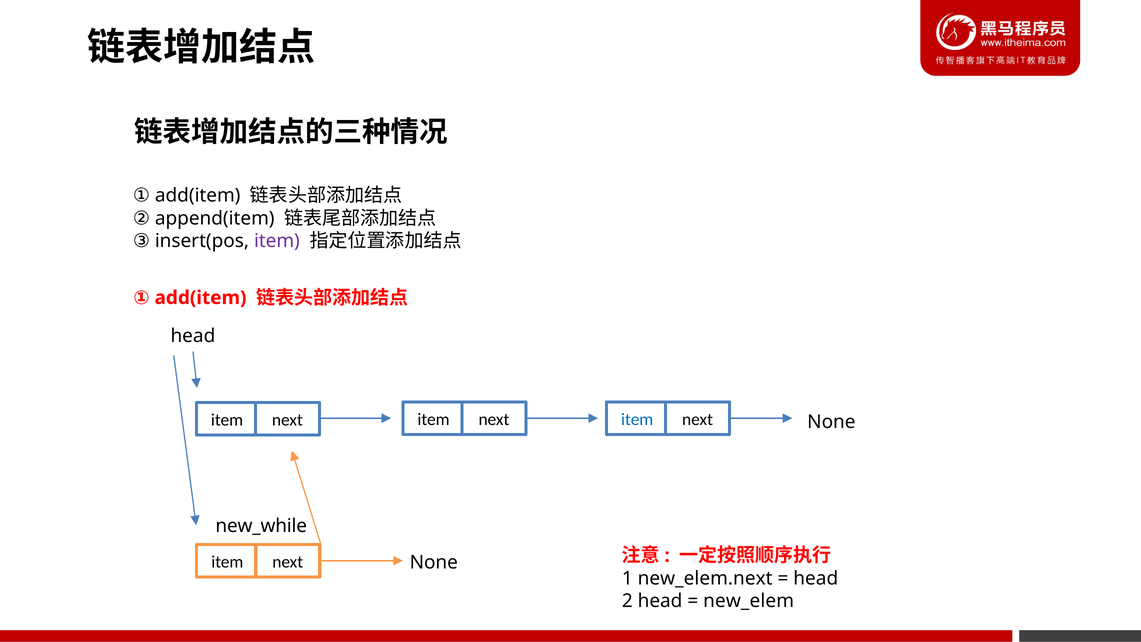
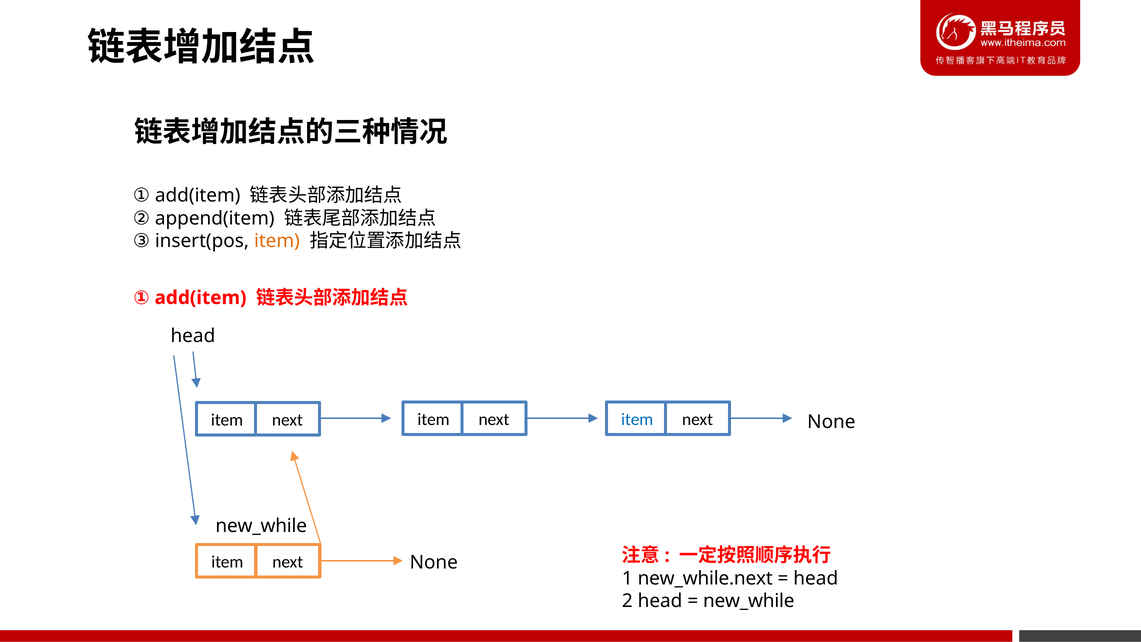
item at (277, 241) colour: purple -> orange
new_elem.next: new_elem.next -> new_while.next
new_elem at (749, 601): new_elem -> new_while
